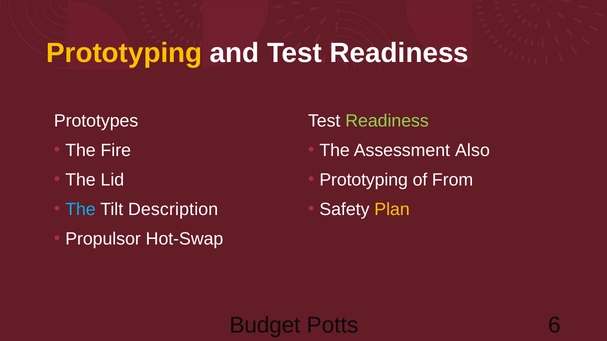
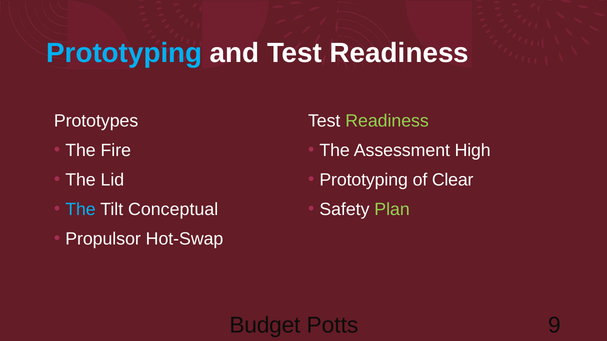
Prototyping at (124, 53) colour: yellow -> light blue
Also: Also -> High
From: From -> Clear
Description: Description -> Conceptual
Plan colour: yellow -> light green
6: 6 -> 9
